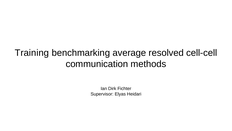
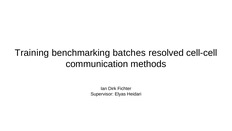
average: average -> batches
